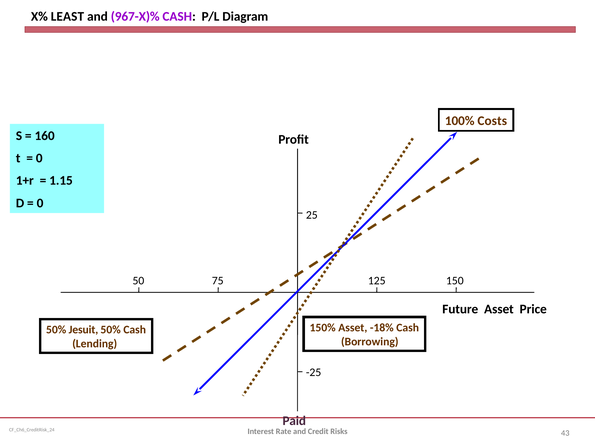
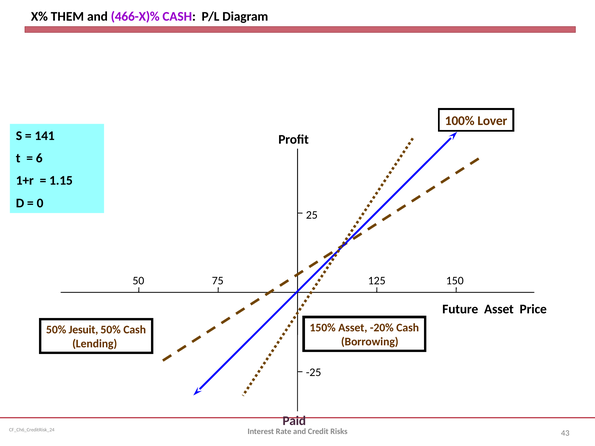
LEAST: LEAST -> THEM
967-X)%: 967-X)% -> 466-X)%
Costs: Costs -> Lover
160: 160 -> 141
0 at (39, 158): 0 -> 6
-18%: -18% -> -20%
